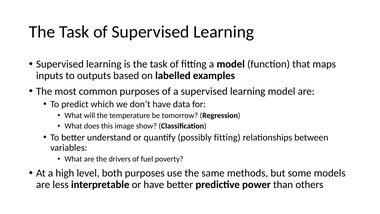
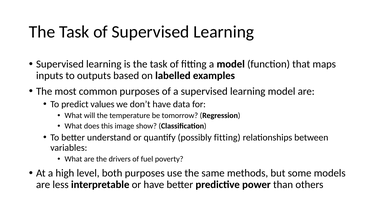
which: which -> values
